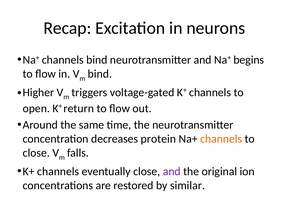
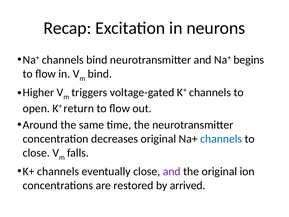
decreases protein: protein -> original
channels at (221, 139) colour: orange -> blue
similar: similar -> arrived
